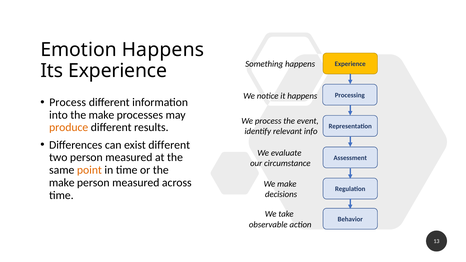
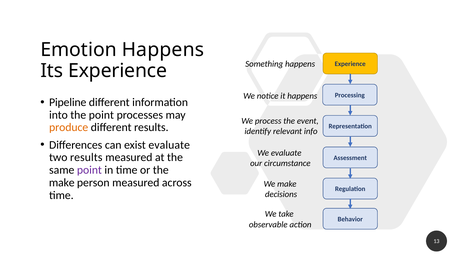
Process at (68, 102): Process -> Pipeline
into the make: make -> point
exist different: different -> evaluate
two person: person -> results
point at (89, 170) colour: orange -> purple
